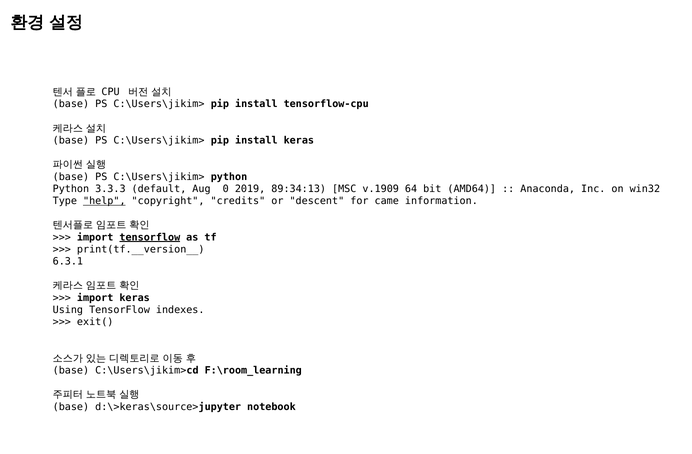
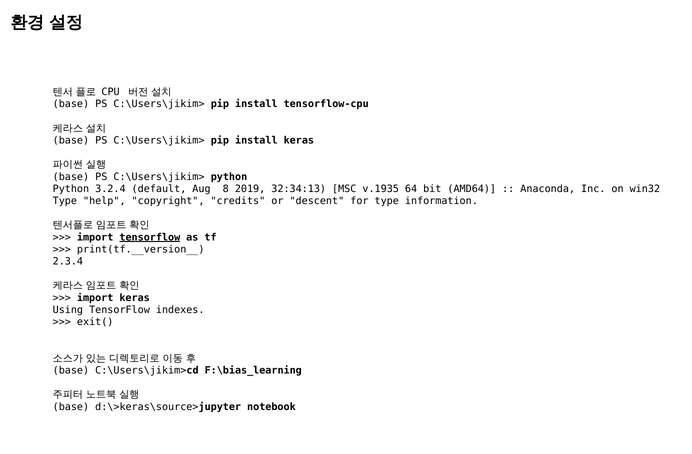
3.3.3: 3.3.3 -> 3.2.4
0: 0 -> 8
89:34:13: 89:34:13 -> 32:34:13
v.1909: v.1909 -> v.1935
help underline: present -> none
for came: came -> type
6.3.1: 6.3.1 -> 2.3.4
F:\room_learning: F:\room_learning -> F:\bias_learning
